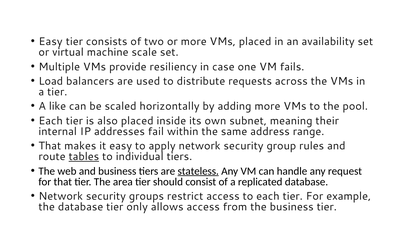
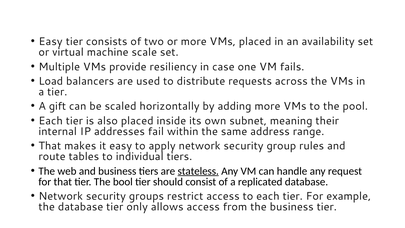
like: like -> gift
tables underline: present -> none
area: area -> bool
